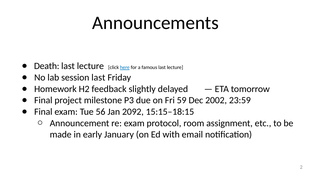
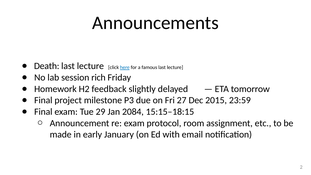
session last: last -> rich
59: 59 -> 27
2002: 2002 -> 2015
56: 56 -> 29
2092: 2092 -> 2084
